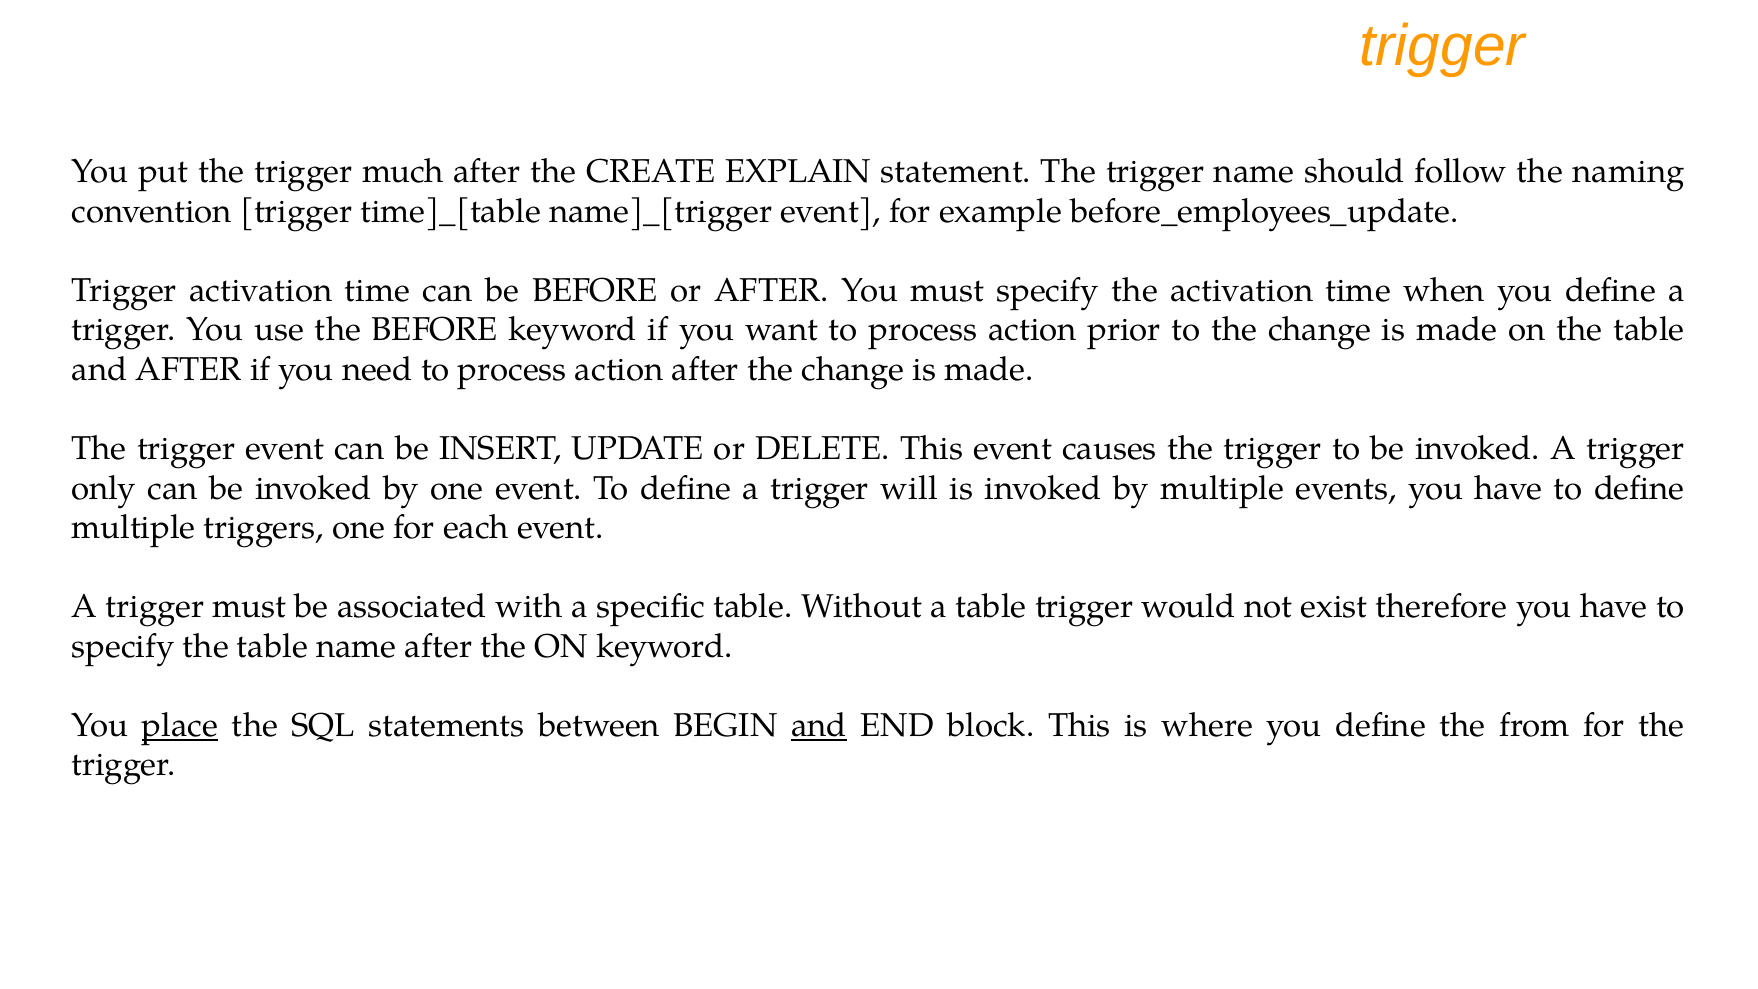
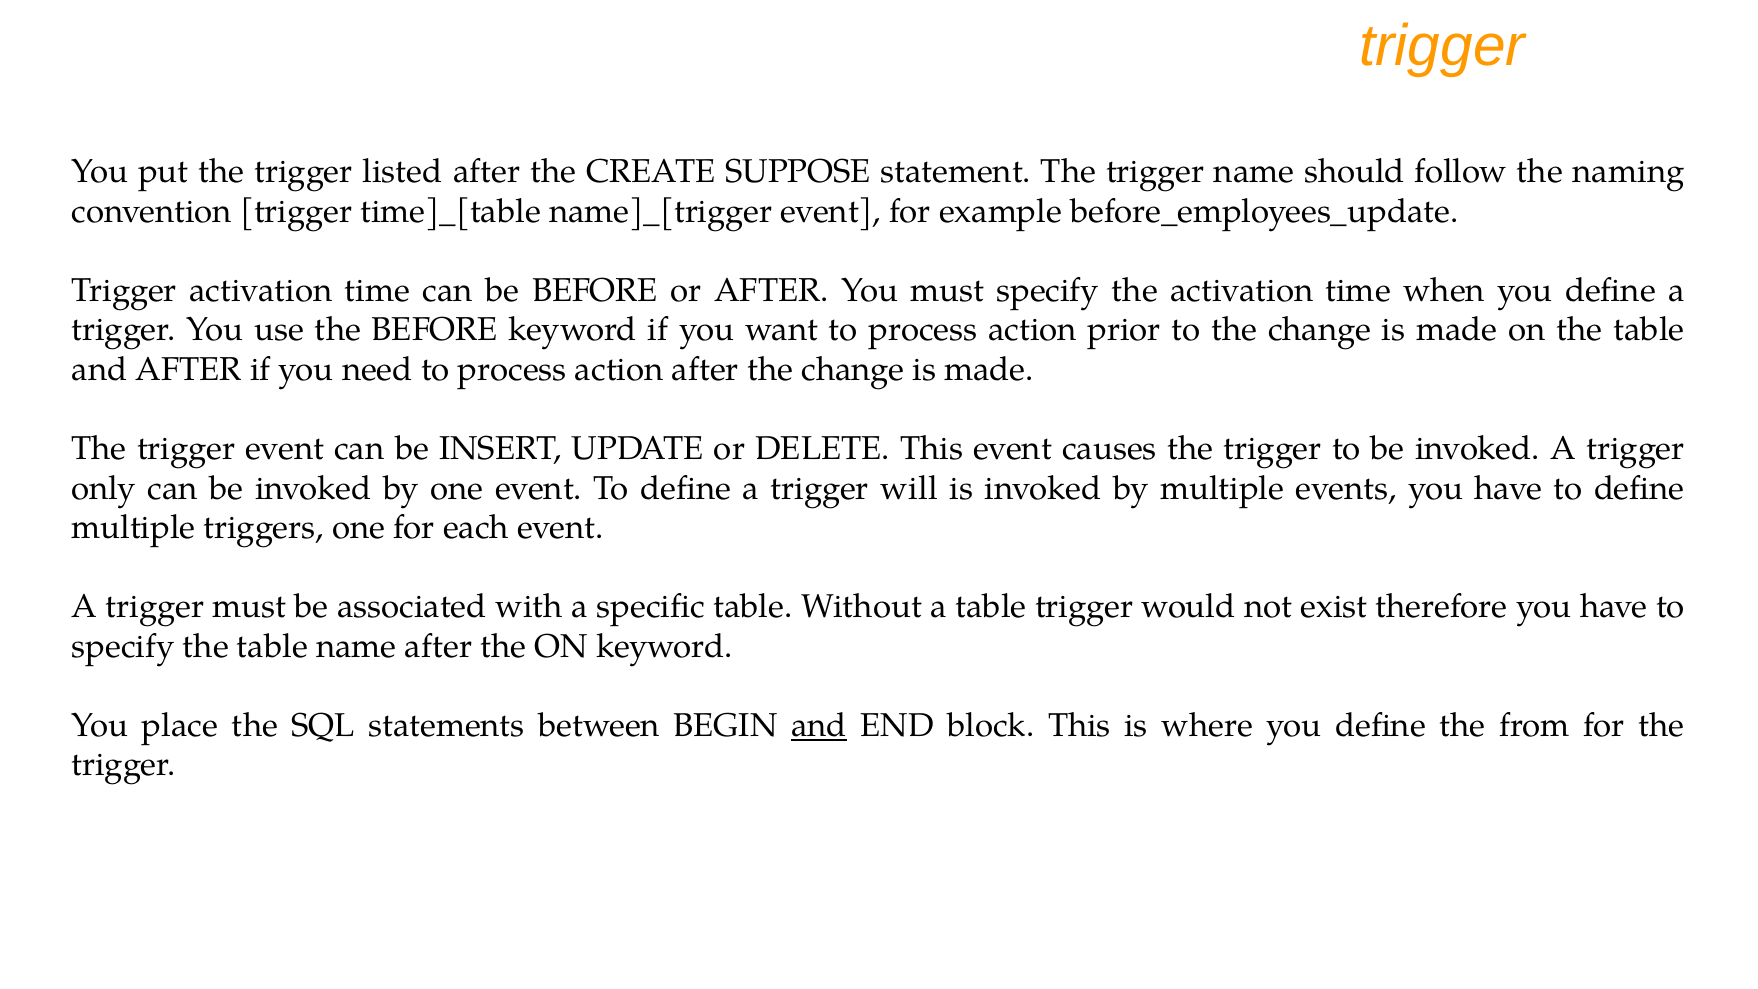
much: much -> listed
EXPLAIN: EXPLAIN -> SUPPOSE
place underline: present -> none
